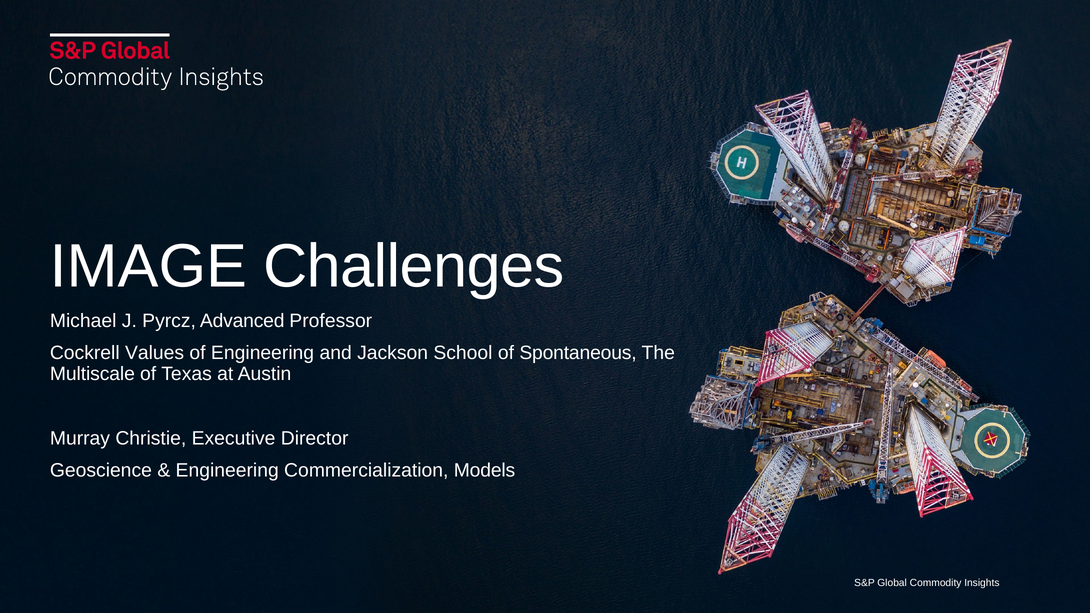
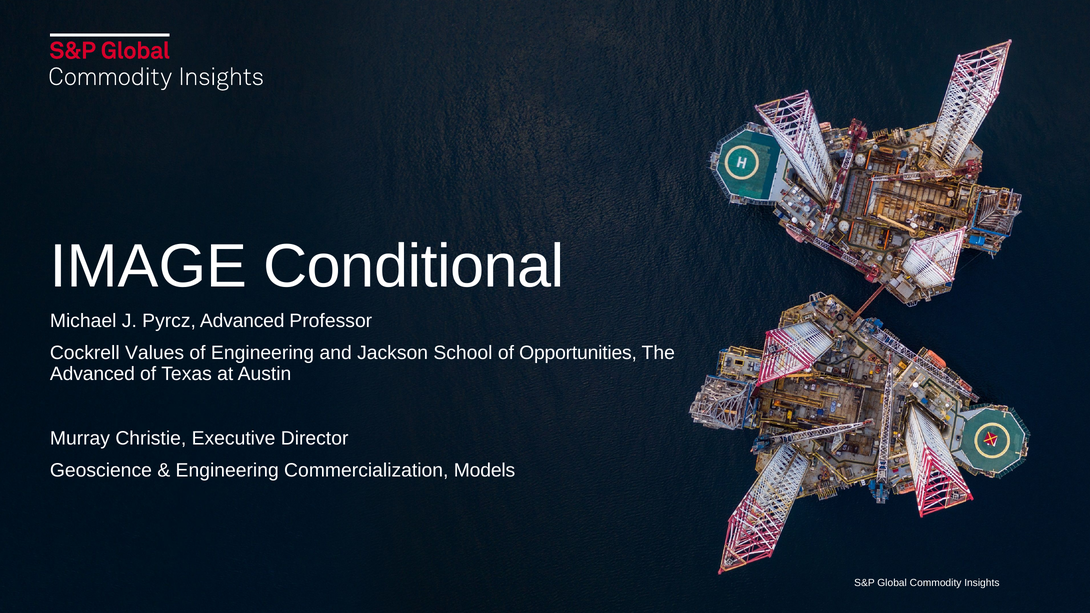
Challenges: Challenges -> Conditional
Spontaneous: Spontaneous -> Opportunities
Multiscale at (92, 374): Multiscale -> Advanced
